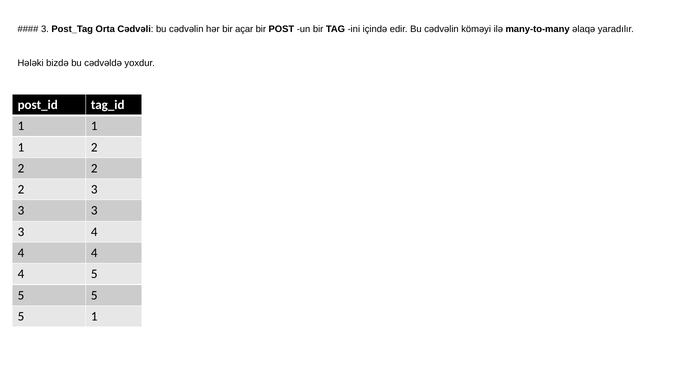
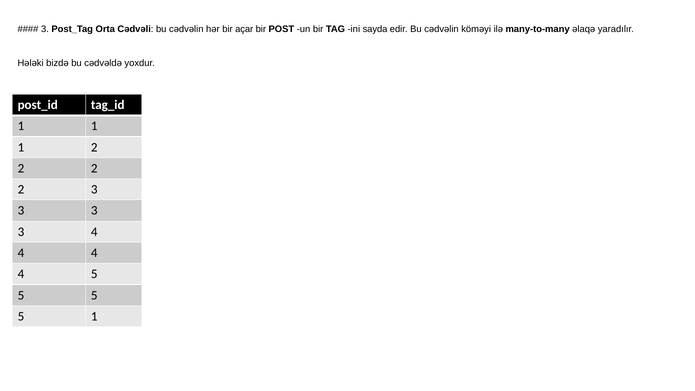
içində: içində -> sayda
